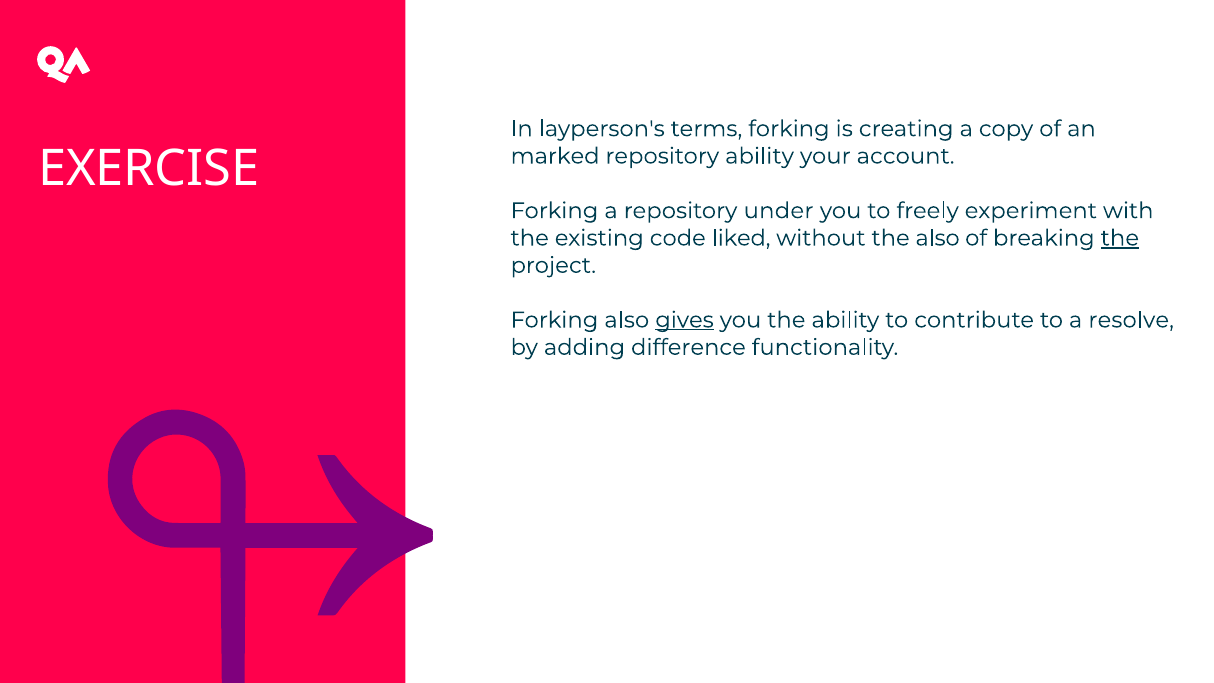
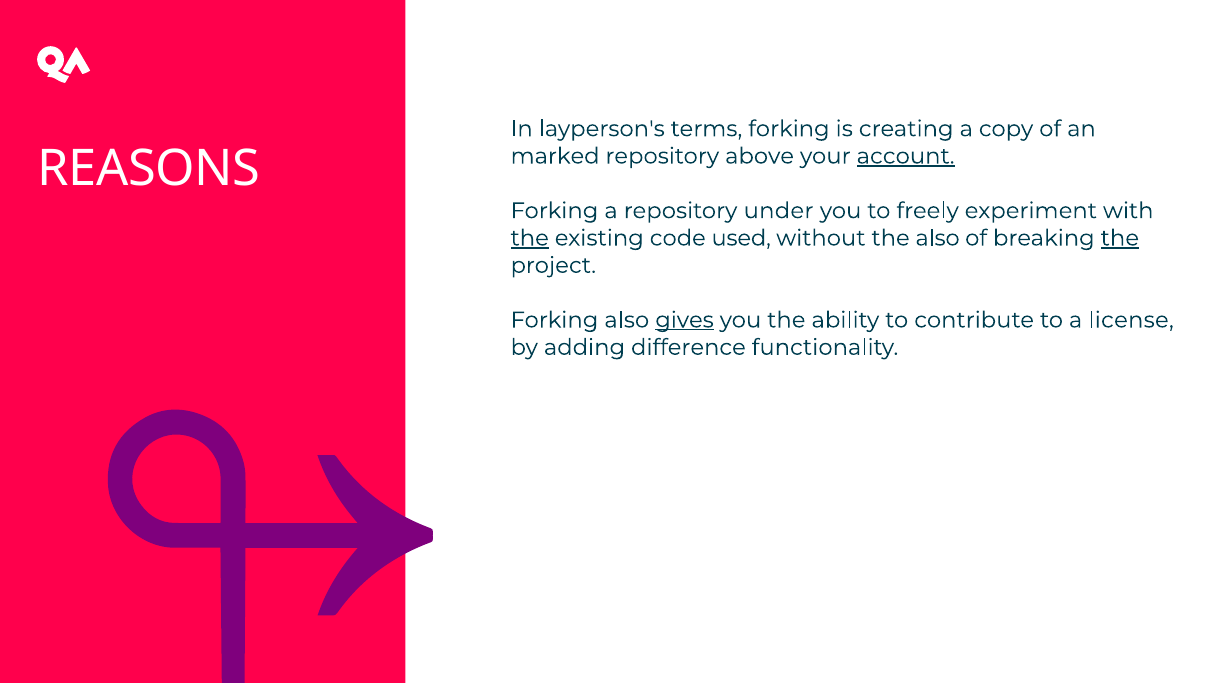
repository ability: ability -> above
account underline: none -> present
EXERCISE: EXERCISE -> REASONS
the at (530, 238) underline: none -> present
liked: liked -> used
resolve: resolve -> license
